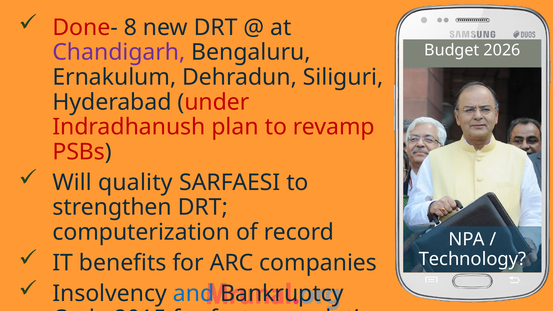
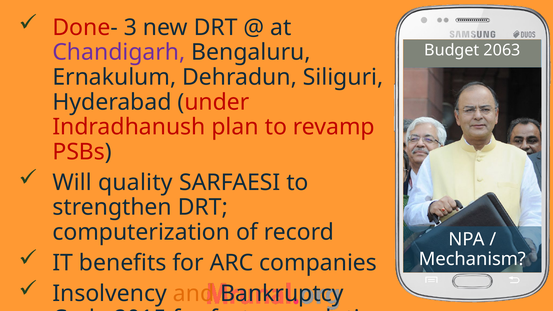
8: 8 -> 3
2026: 2026 -> 2063
Technology: Technology -> Mechanism
and colour: blue -> orange
